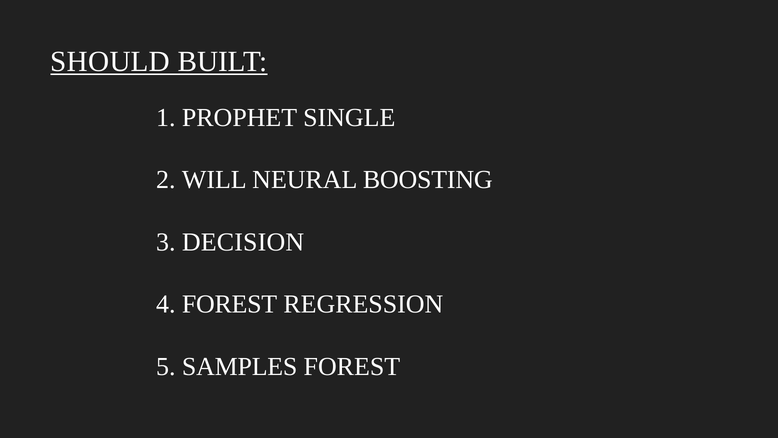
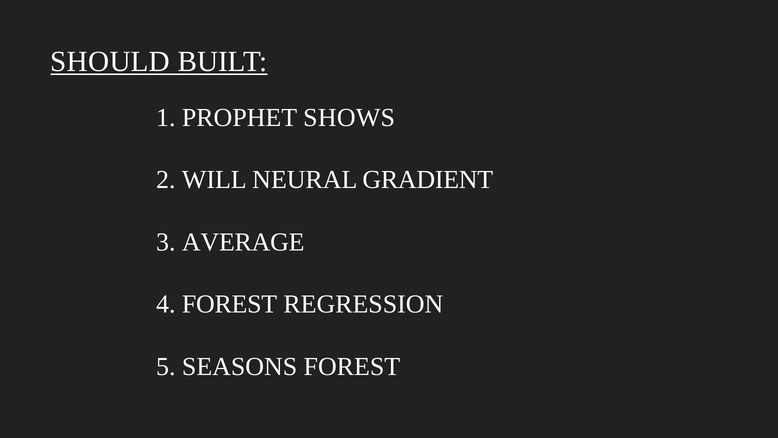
SINGLE: SINGLE -> SHOWS
BOOSTING: BOOSTING -> GRADIENT
DECISION: DECISION -> AVERAGE
SAMPLES: SAMPLES -> SEASONS
